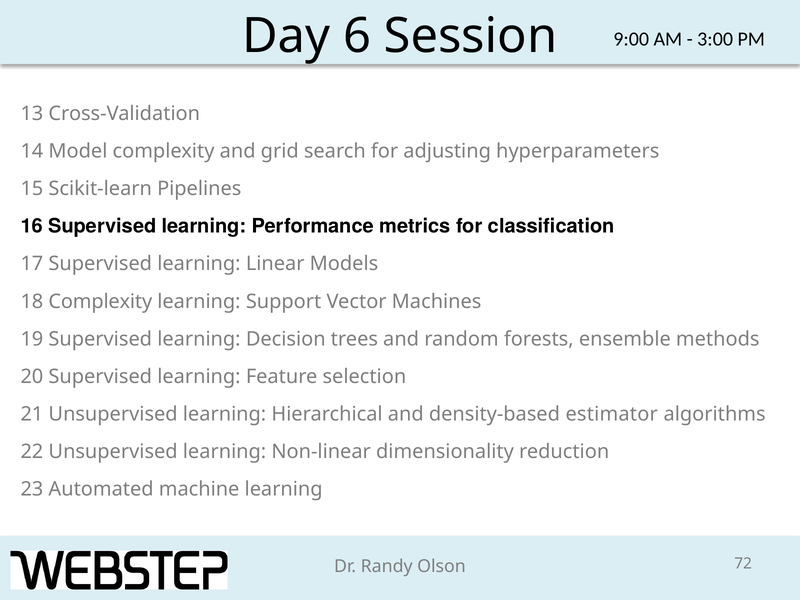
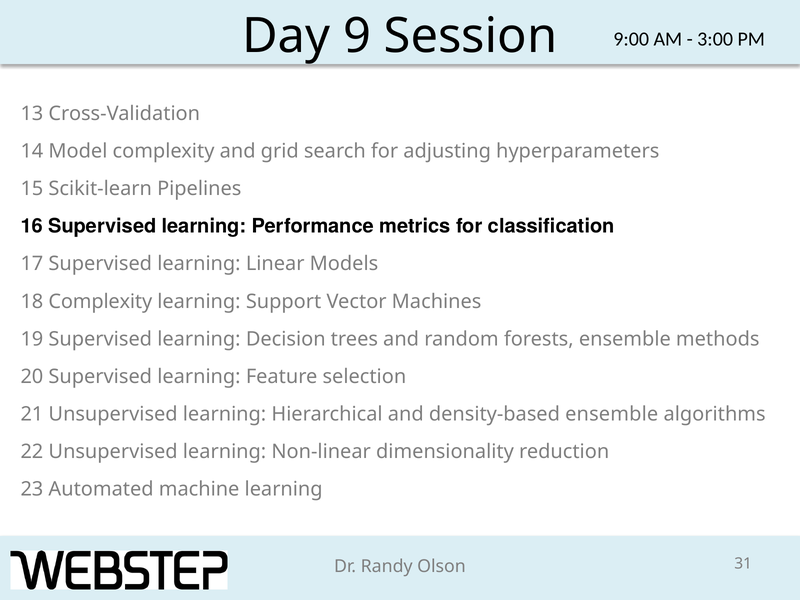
6: 6 -> 9
density-based estimator: estimator -> ensemble
72: 72 -> 31
